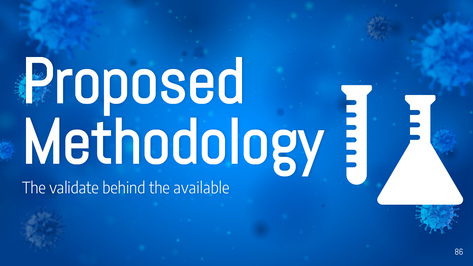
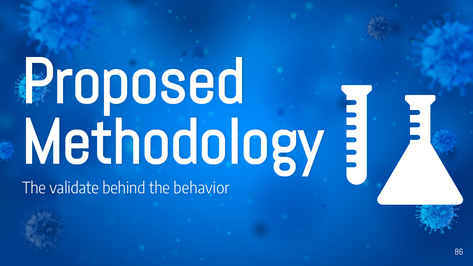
available: available -> behavior
